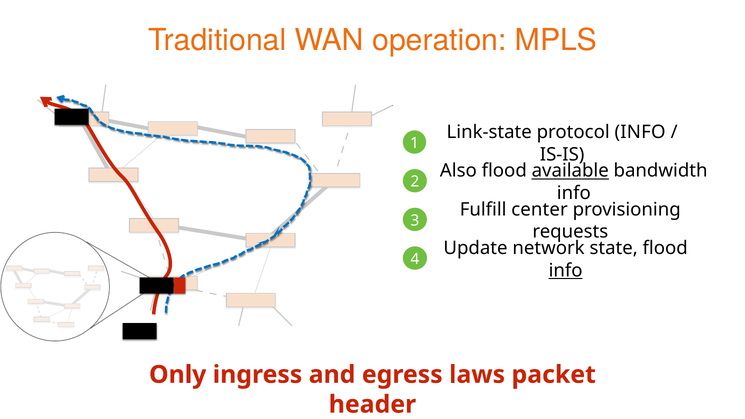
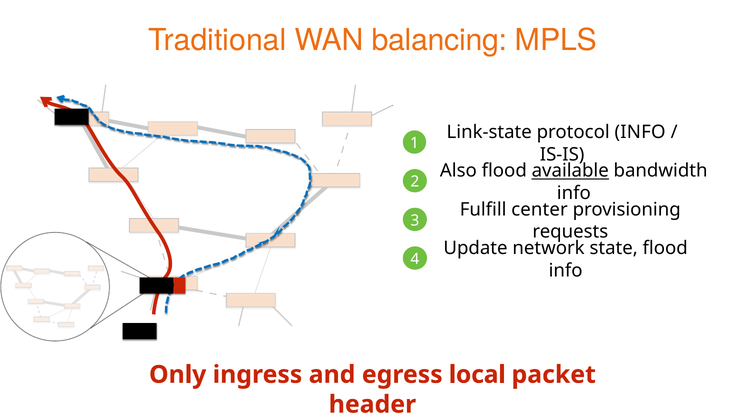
operation: operation -> balancing
info at (566, 271) underline: present -> none
laws: laws -> local
